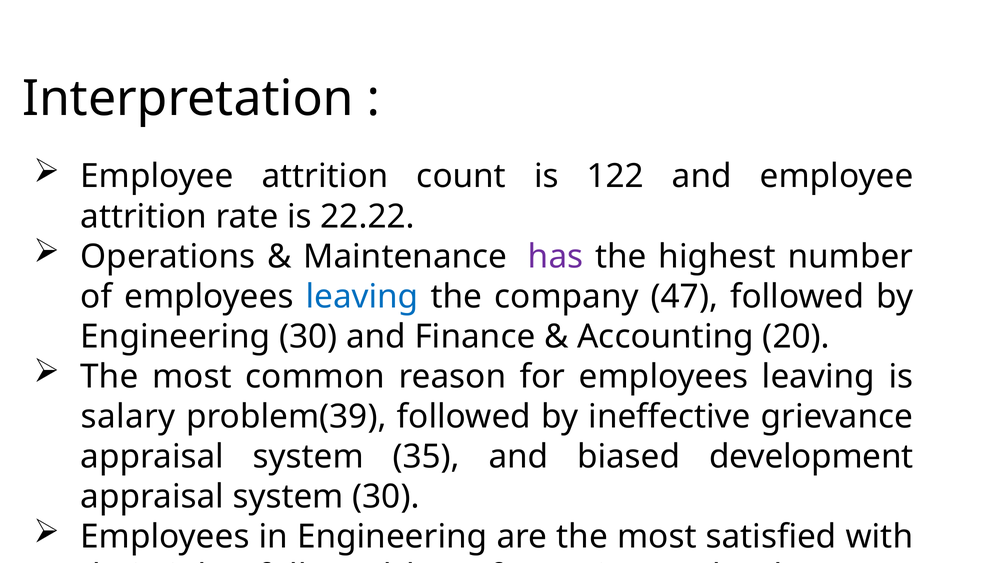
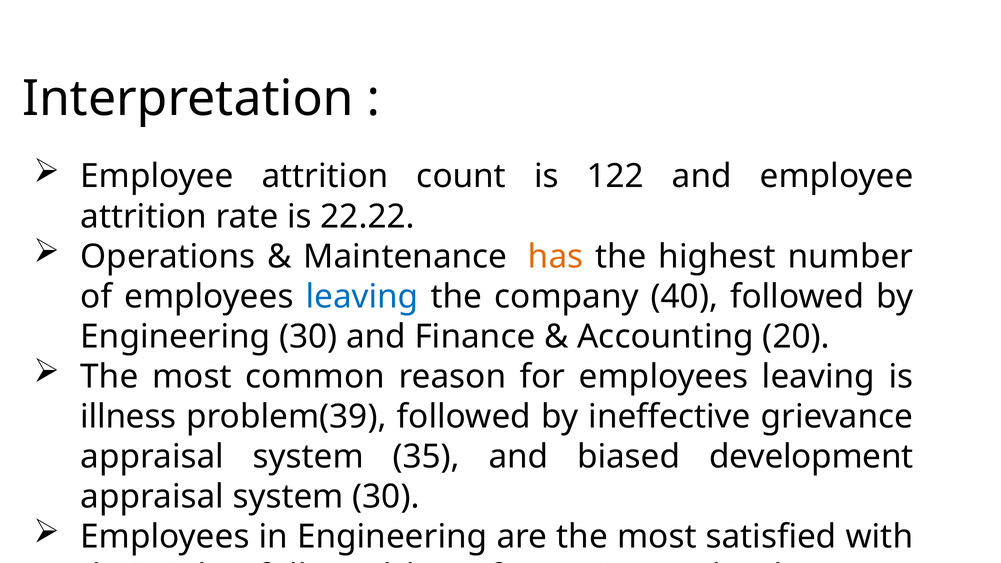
has colour: purple -> orange
47: 47 -> 40
salary: salary -> illness
